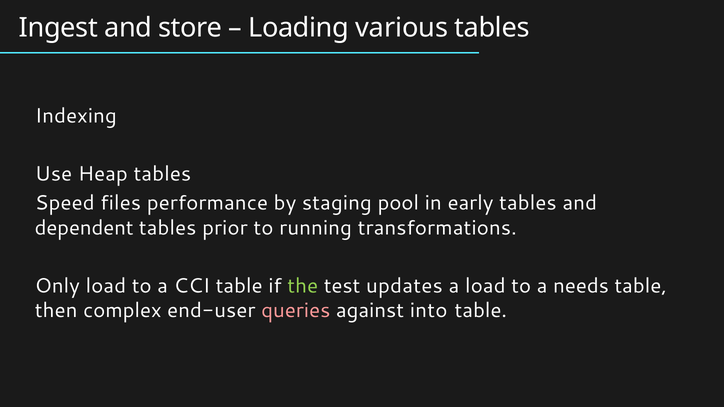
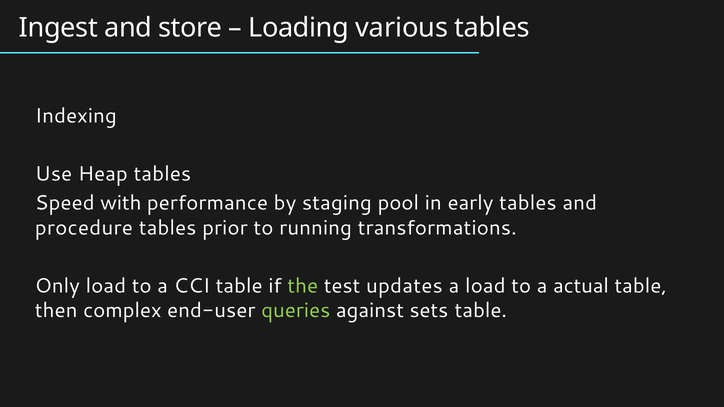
files: files -> with
dependent: dependent -> procedure
needs: needs -> actual
queries colour: pink -> light green
into: into -> sets
